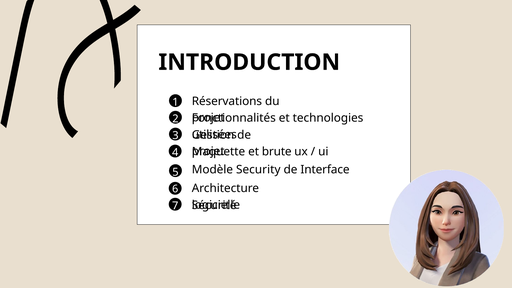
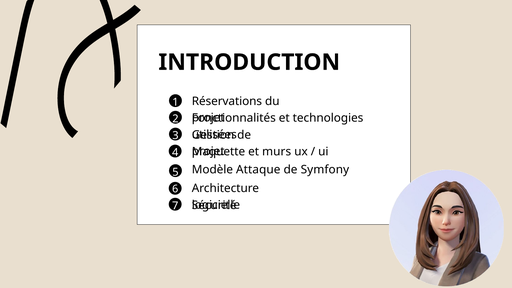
brute: brute -> murs
Security: Security -> Attaque
Interface: Interface -> Symfony
